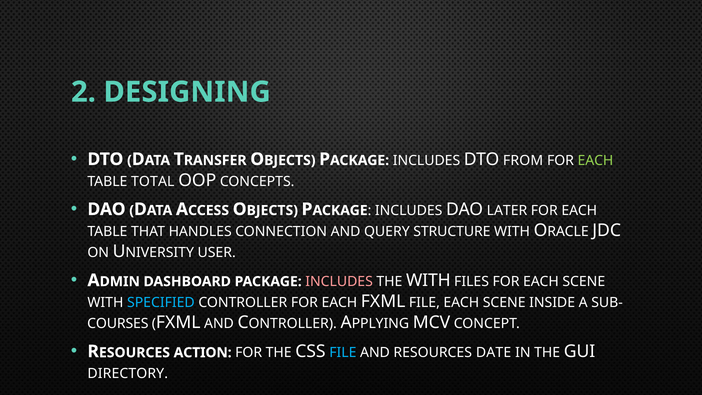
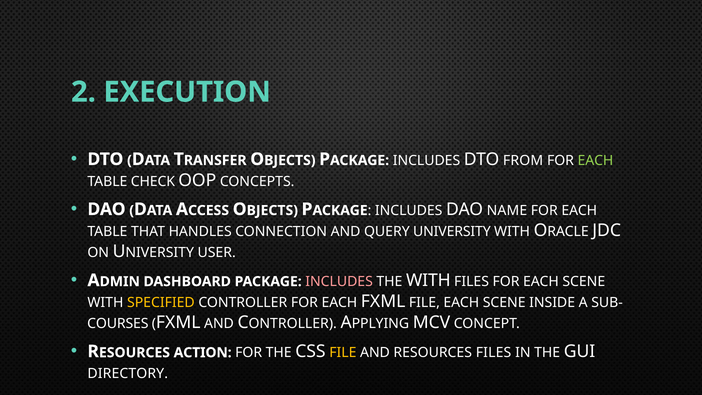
DESIGNING: DESIGNING -> EXECUTION
TOTAL: TOTAL -> CHECK
LATER: LATER -> NAME
STRUCTURE: STRUCTURE -> UNIVERSITY
SPECIFIED colour: light blue -> yellow
FILE at (343, 353) colour: light blue -> yellow
RESOURCES DATE: DATE -> FILES
